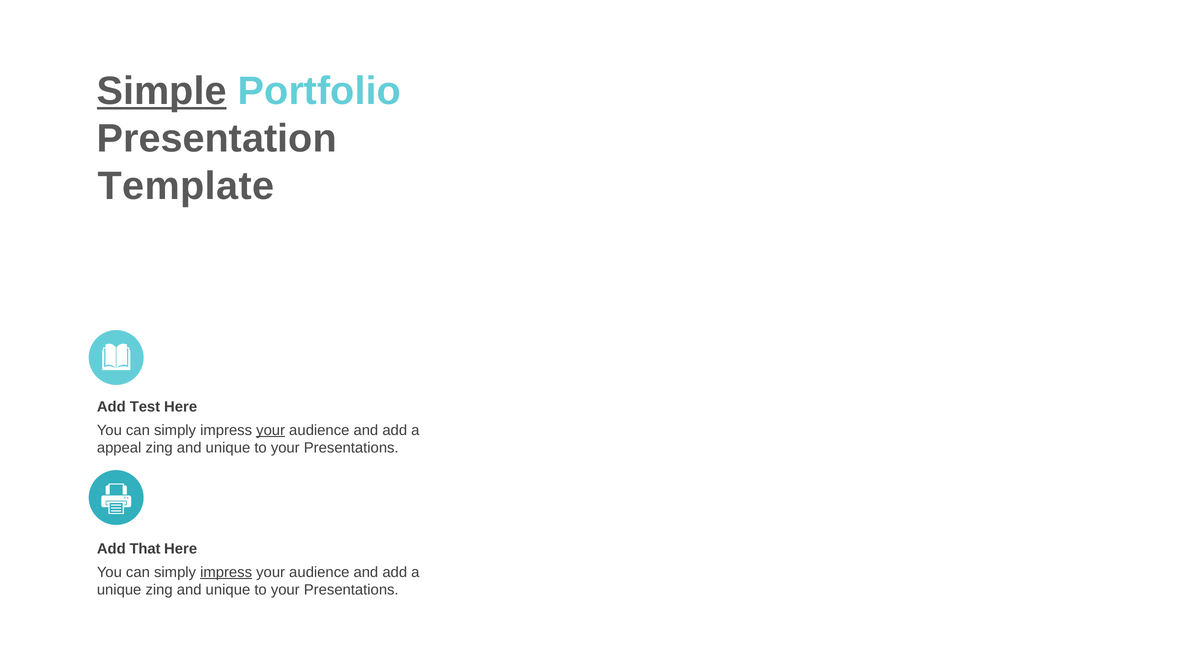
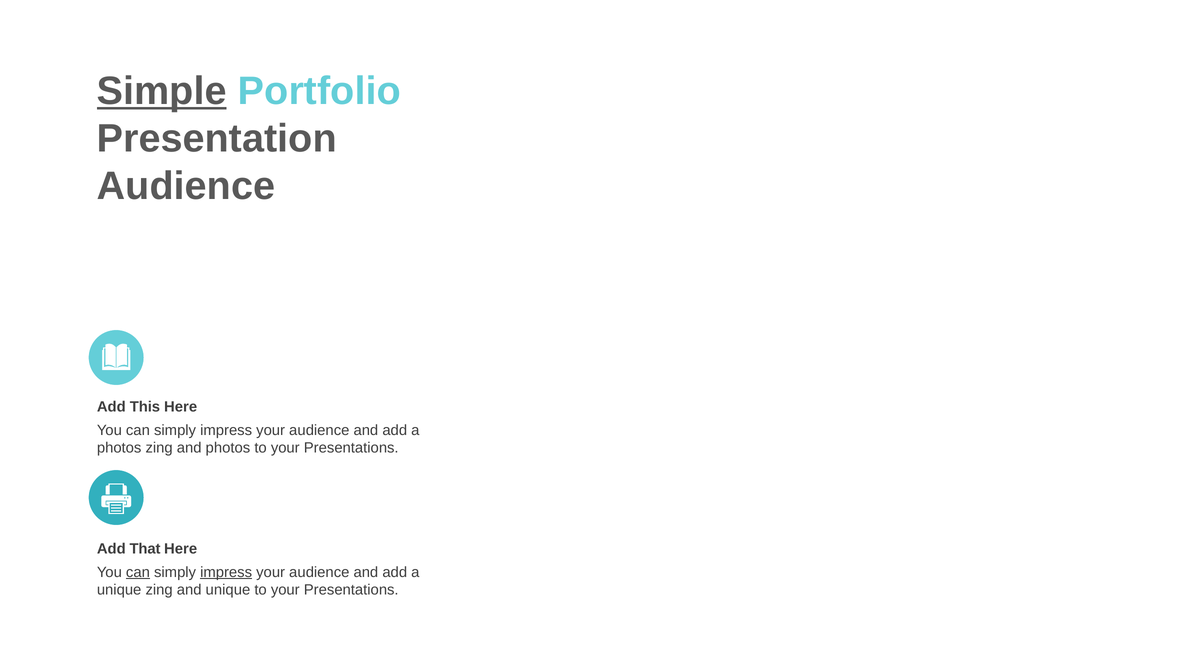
Template at (186, 186): Template -> Audience
Test: Test -> This
your at (271, 430) underline: present -> none
appeal at (119, 448): appeal -> photos
unique at (228, 448): unique -> photos
can at (138, 572) underline: none -> present
